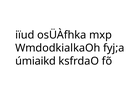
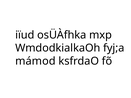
úmiaikd: úmiaikd -> mámod
